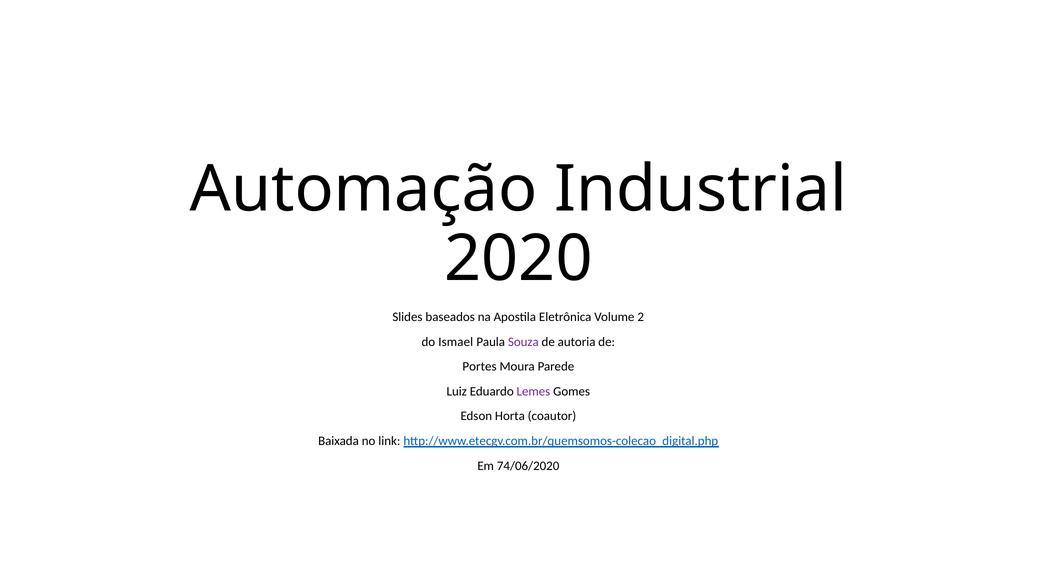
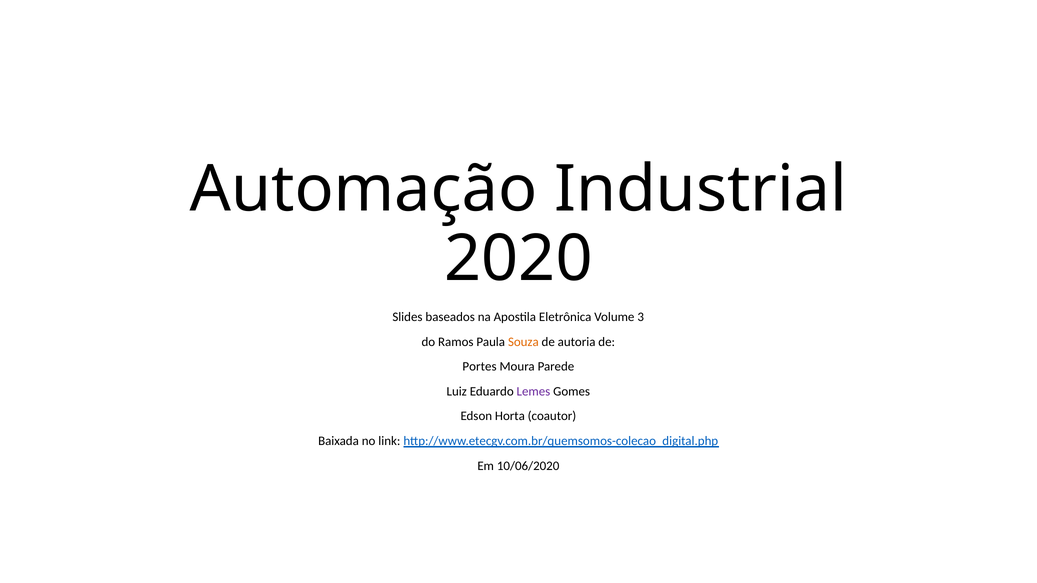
2: 2 -> 3
Ismael: Ismael -> Ramos
Souza colour: purple -> orange
74/06/2020: 74/06/2020 -> 10/06/2020
